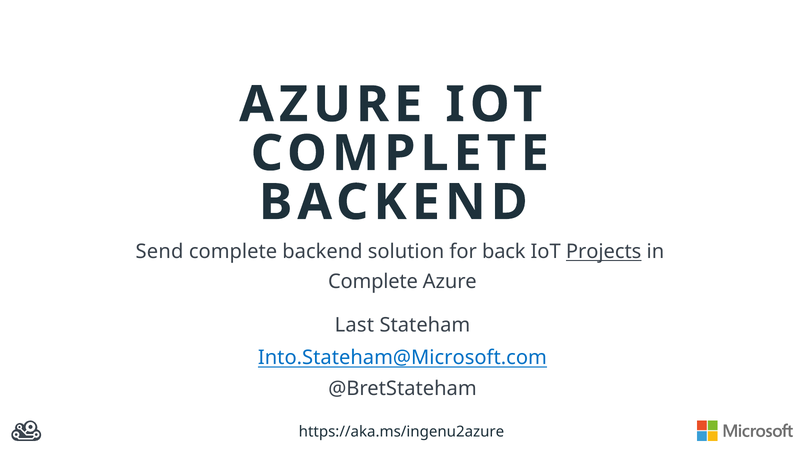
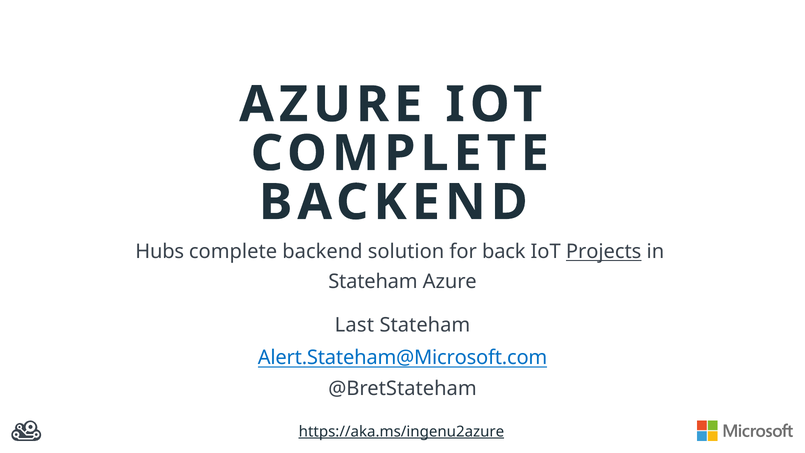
Send: Send -> Hubs
Complete at (373, 282): Complete -> Stateham
Into.Stateham@Microsoft.com: Into.Stateham@Microsoft.com -> Alert.Stateham@Microsoft.com
https://aka.ms/ingenu2azure underline: none -> present
